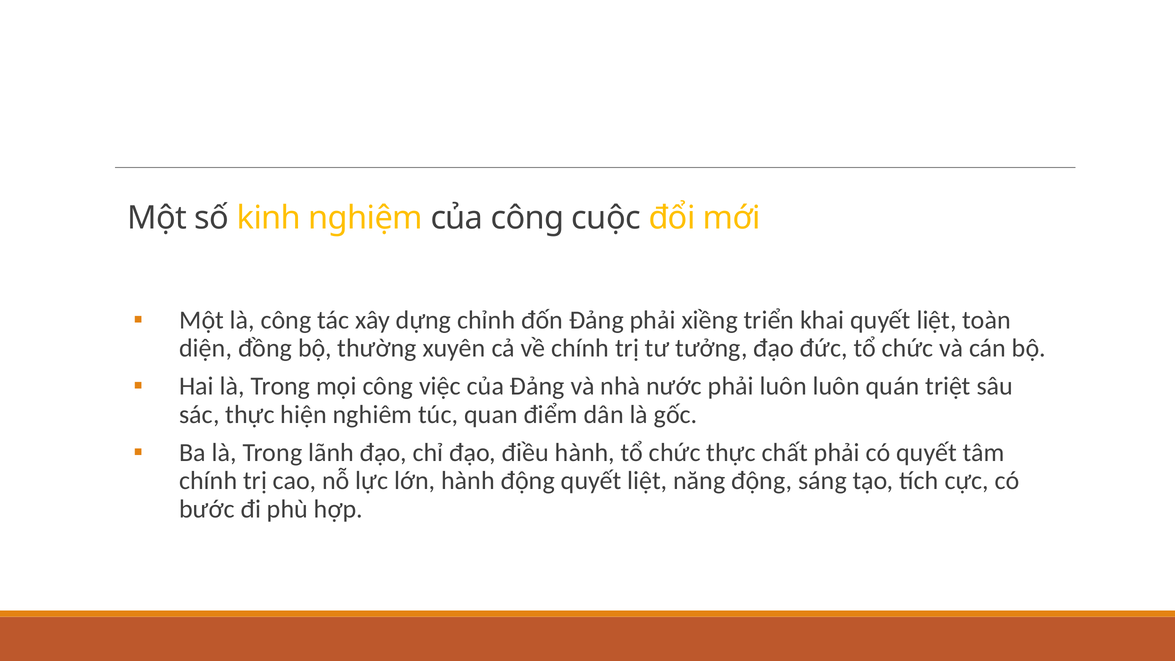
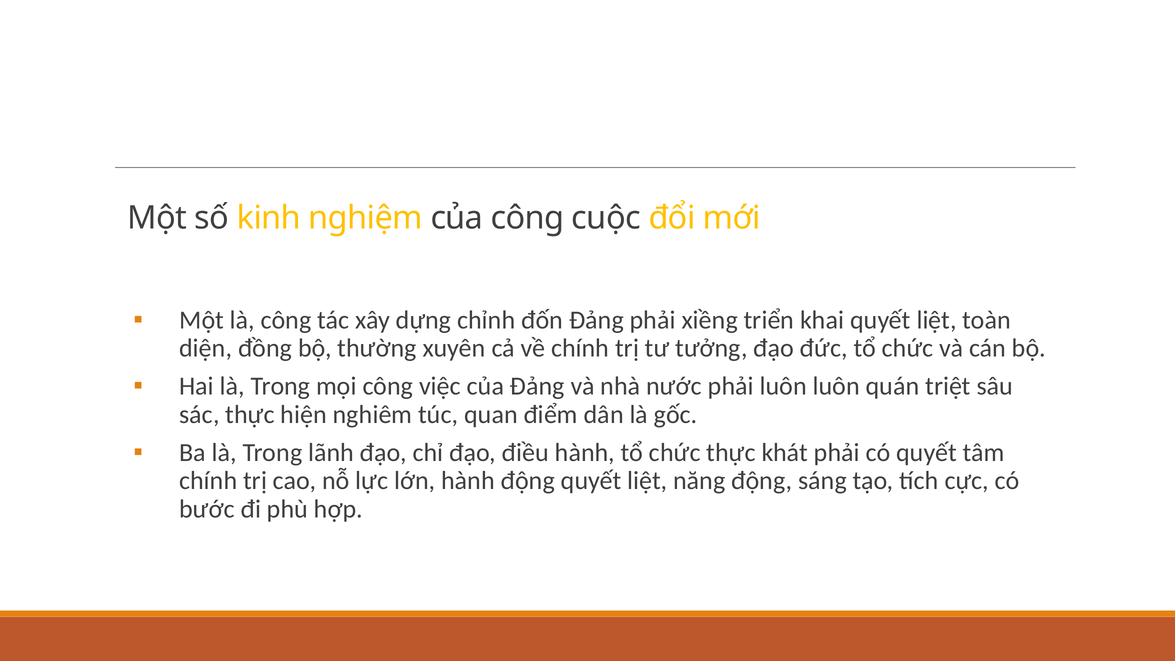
chất: chất -> khát
